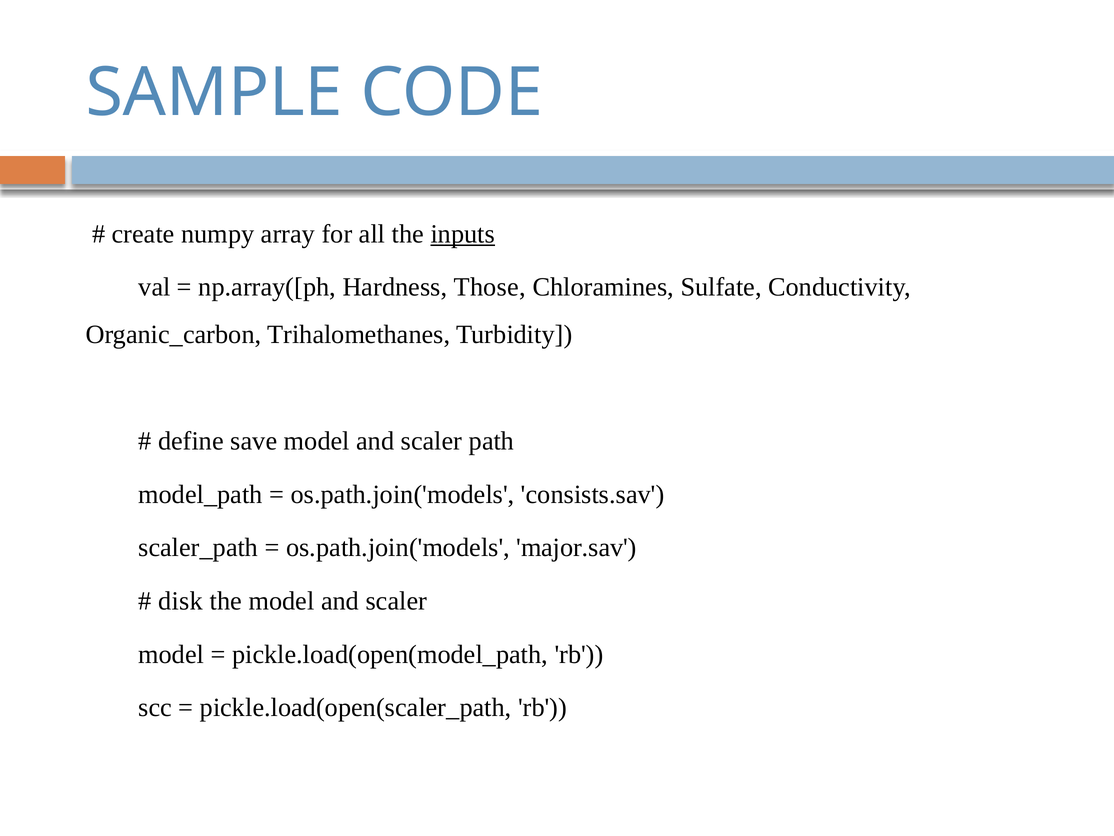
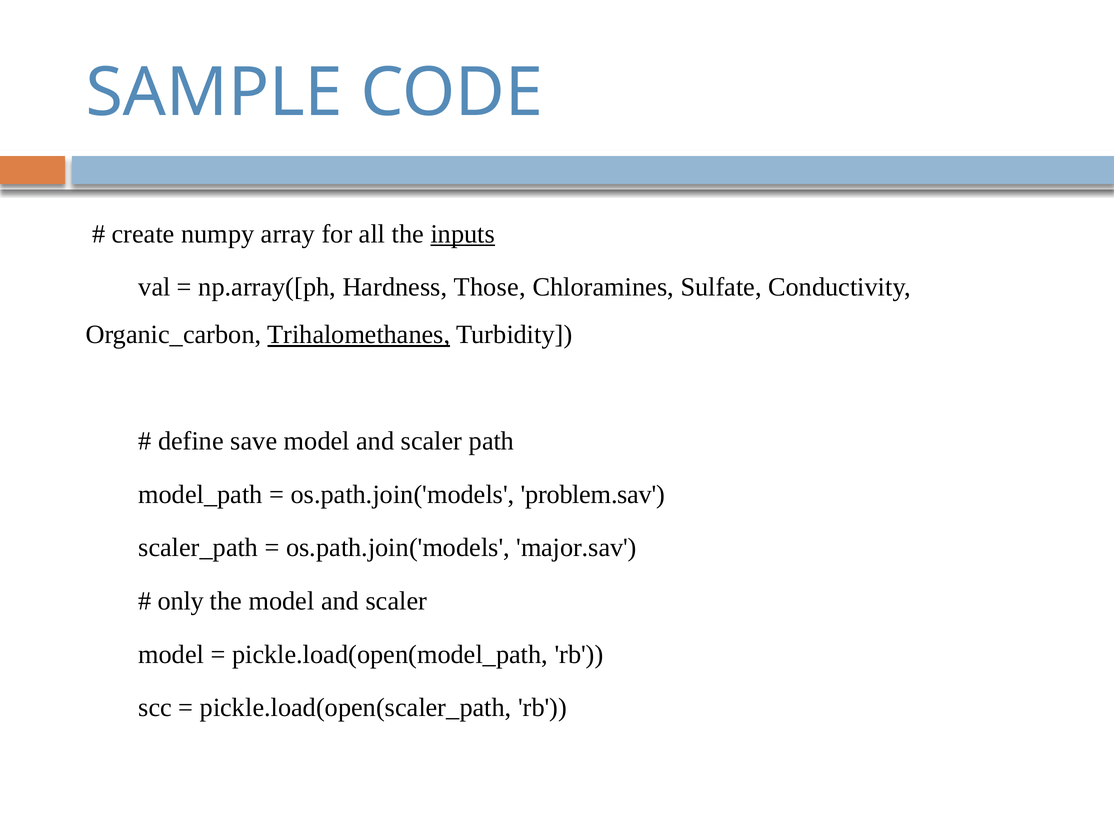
Trihalomethanes underline: none -> present
consists.sav: consists.sav -> problem.sav
disk: disk -> only
